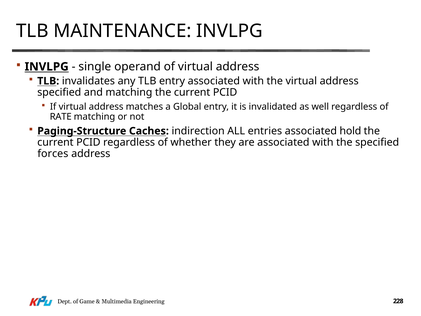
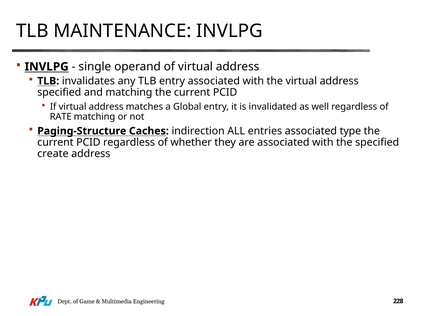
hold: hold -> type
forces: forces -> create
